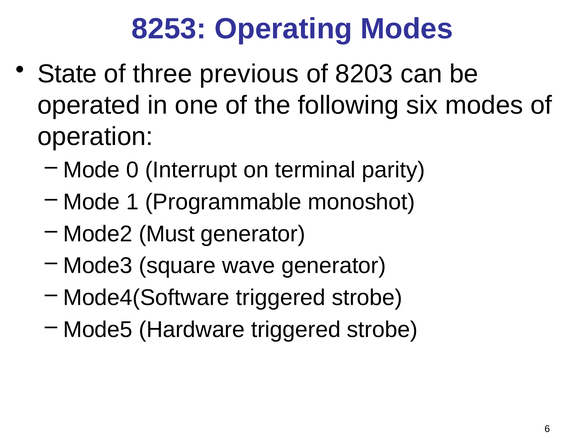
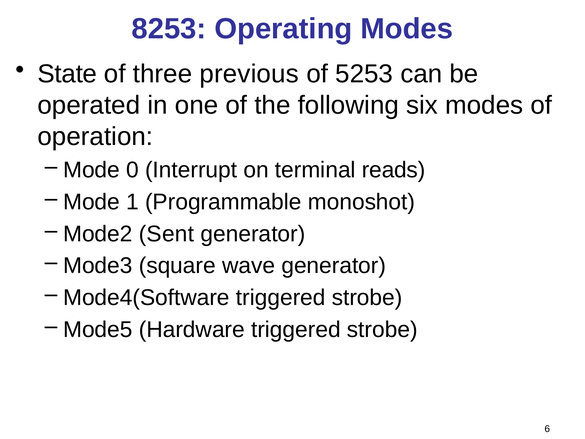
8203: 8203 -> 5253
parity: parity -> reads
Must: Must -> Sent
